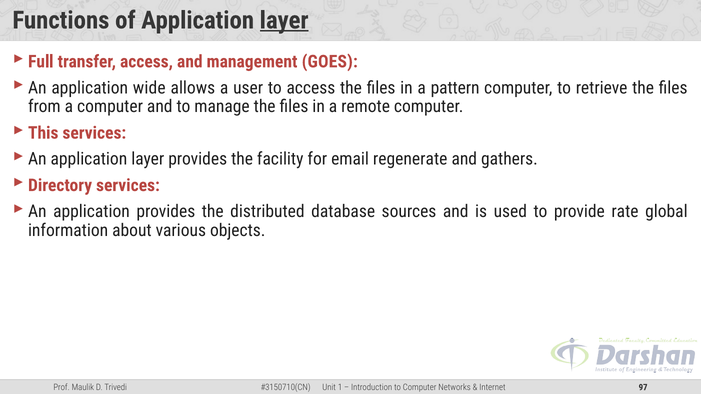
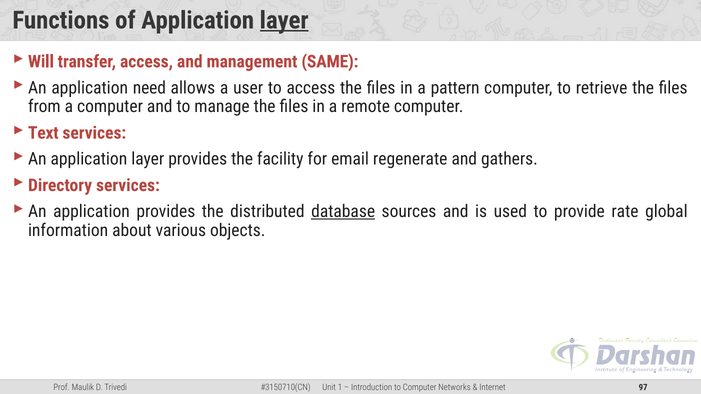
Full: Full -> Will
GOES: GOES -> SAME
wide: wide -> need
This: This -> Text
database underline: none -> present
